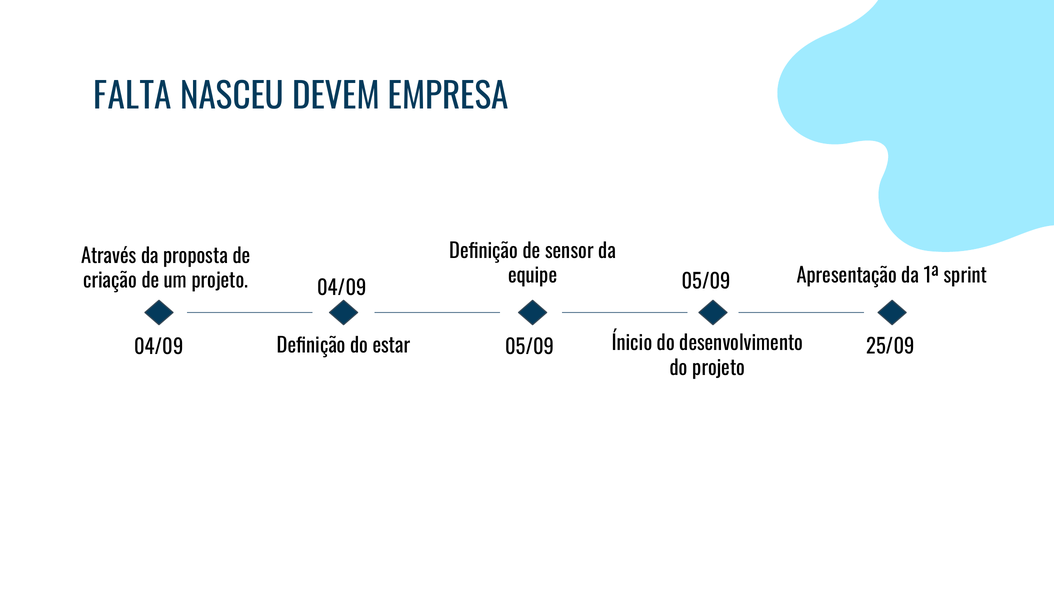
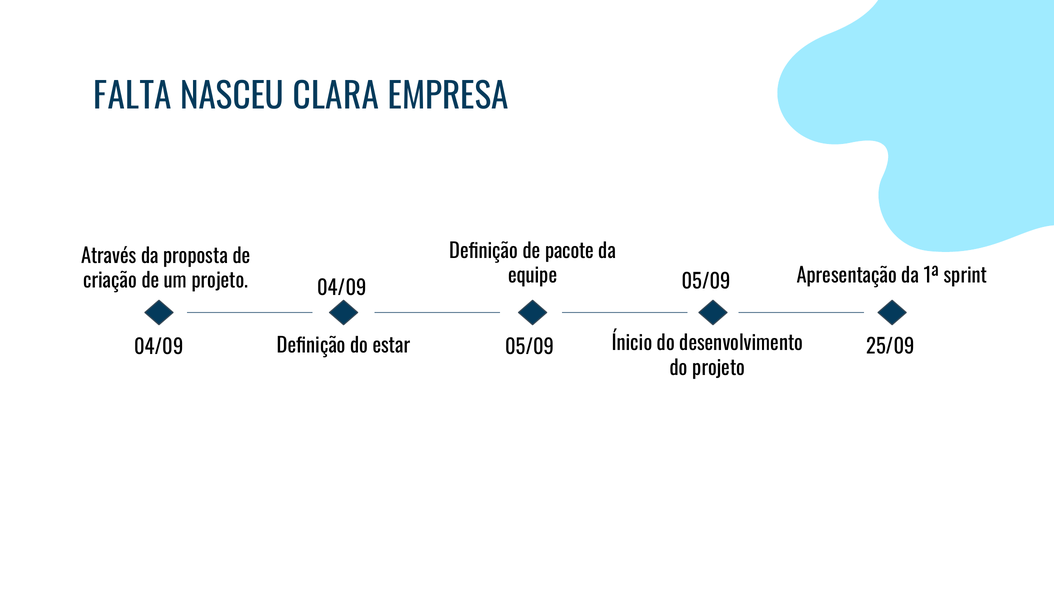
DEVEM: DEVEM -> CLARA
sensor: sensor -> pacote
